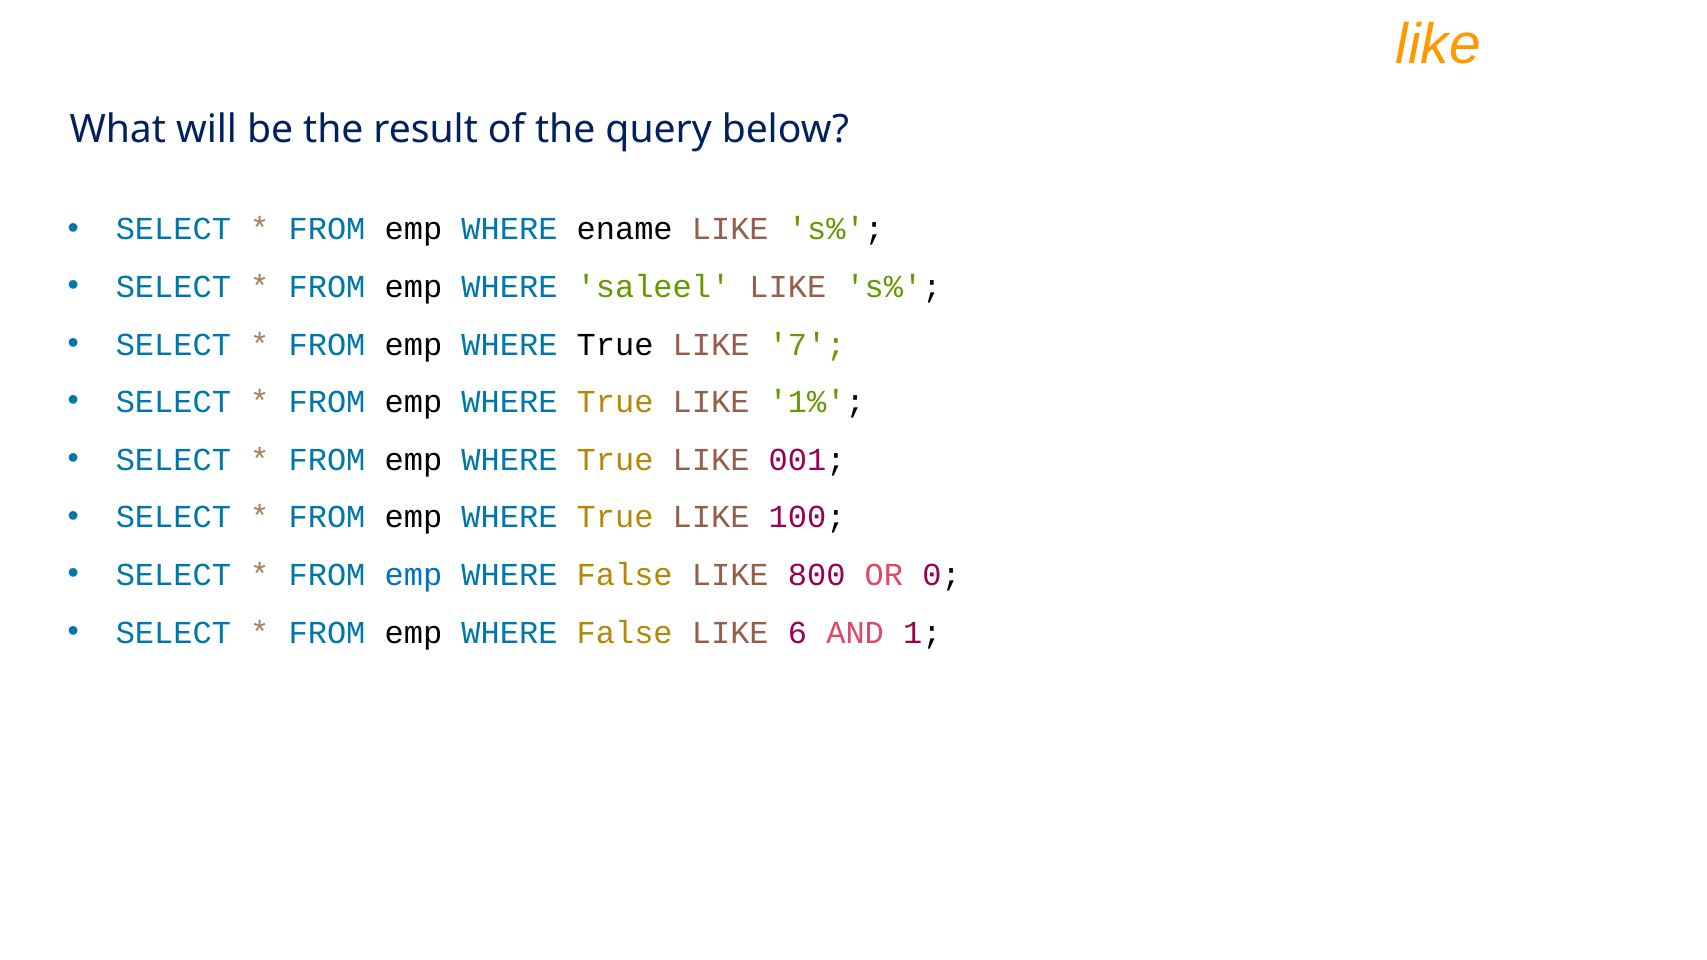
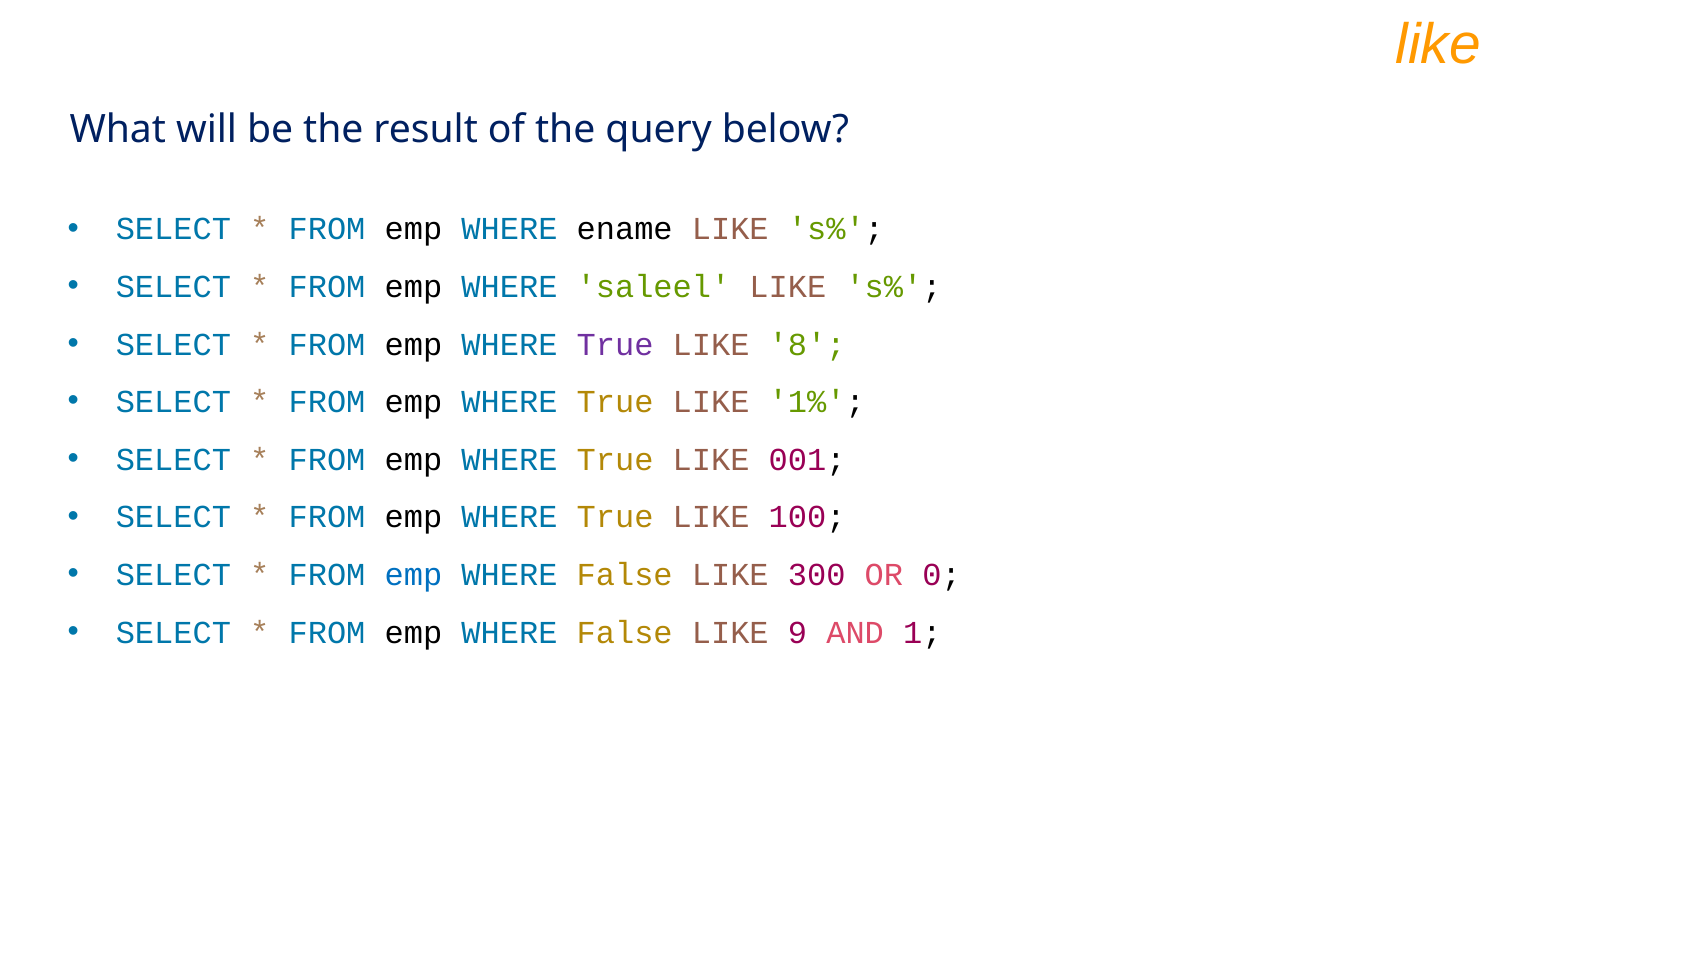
True at (615, 345) colour: black -> purple
7: 7 -> 8
800: 800 -> 300
6: 6 -> 9
